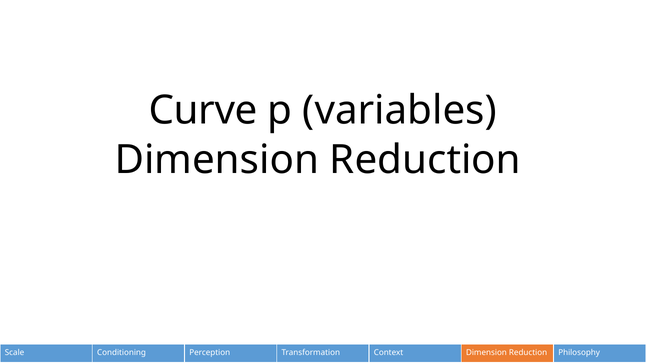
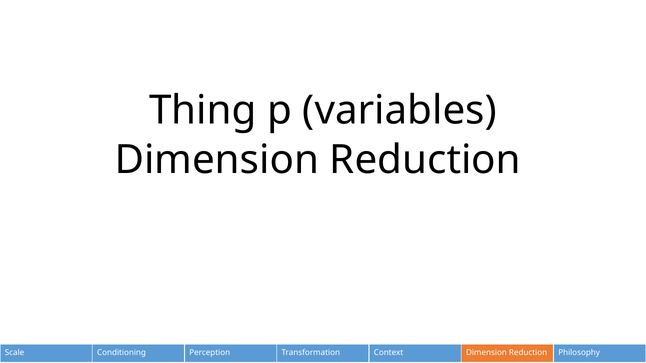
Curve: Curve -> Thing
